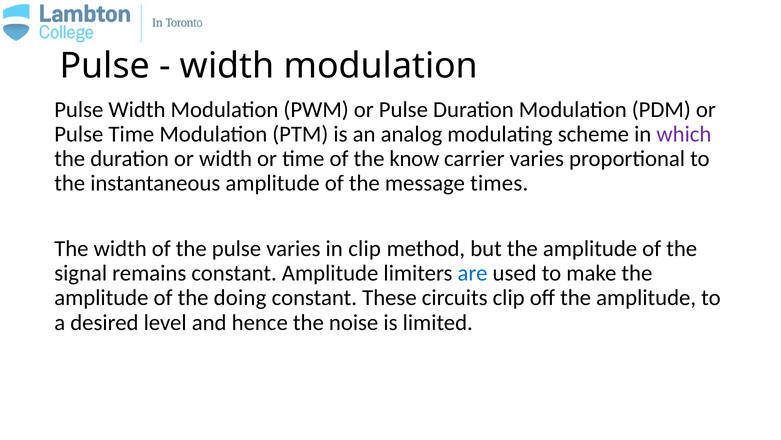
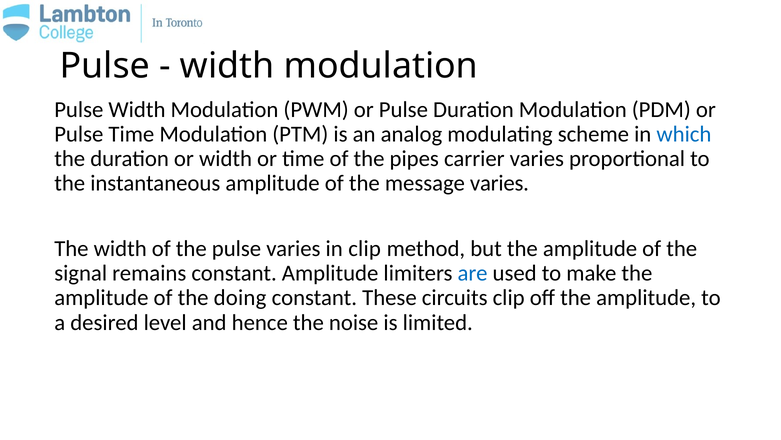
which colour: purple -> blue
know: know -> pipes
message times: times -> varies
